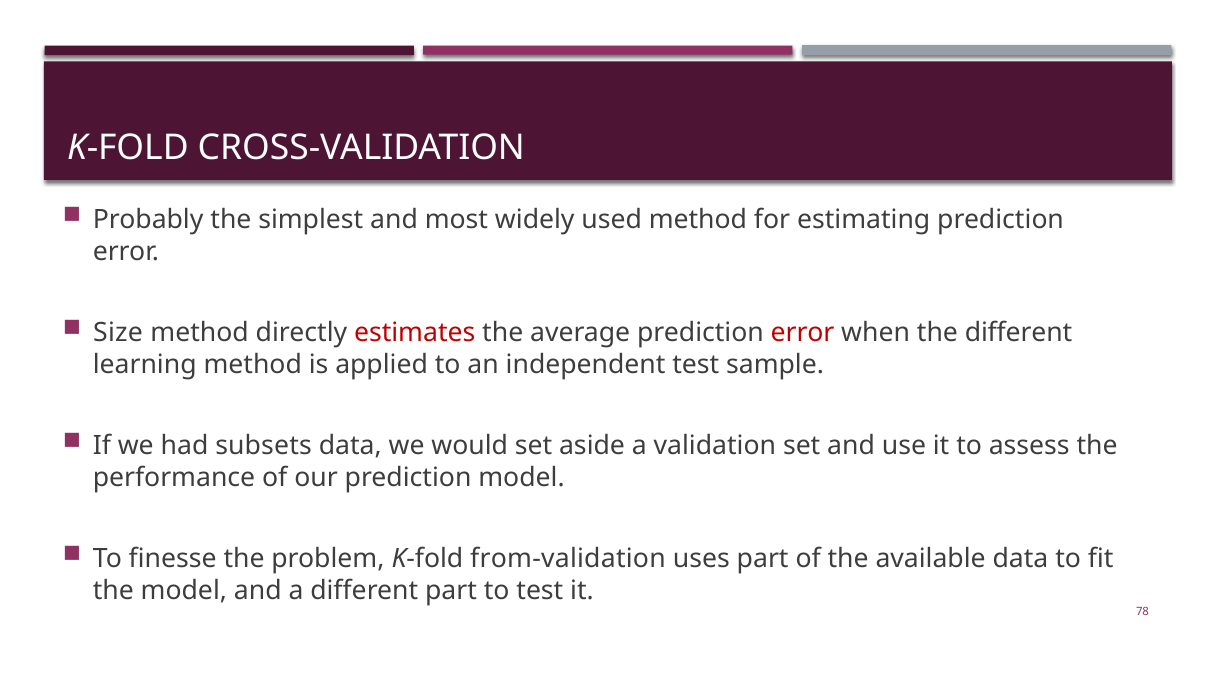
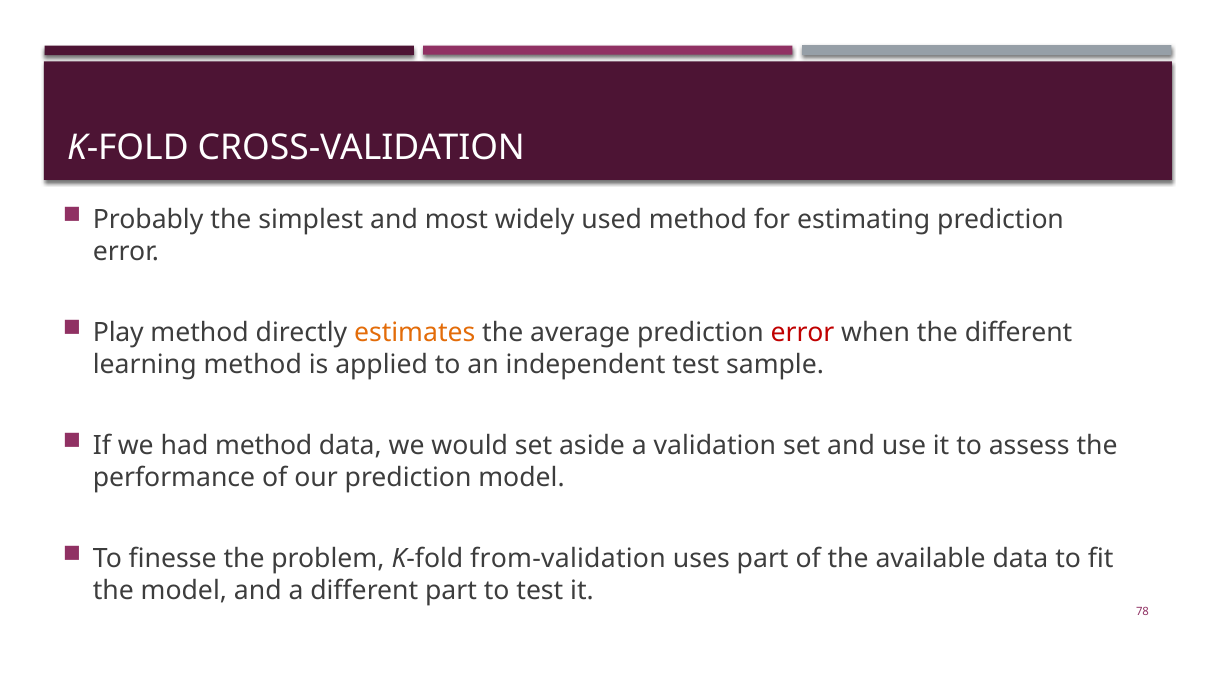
Size: Size -> Play
estimates colour: red -> orange
had subsets: subsets -> method
